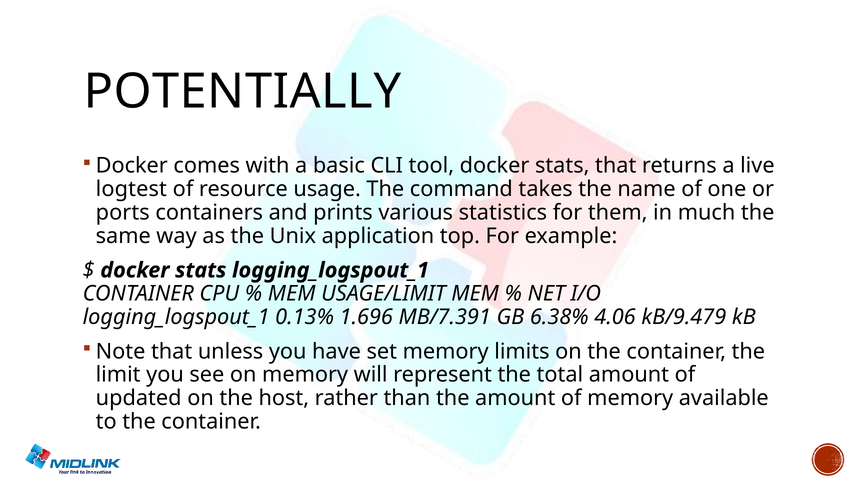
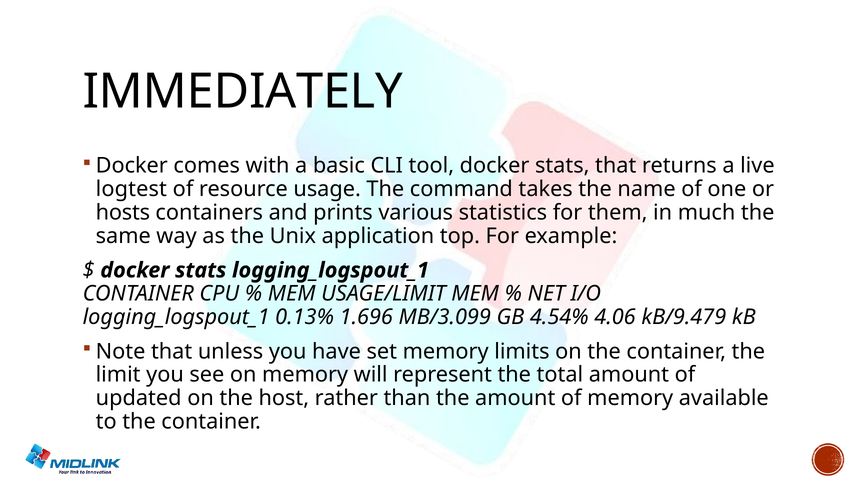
POTENTIALLY: POTENTIALLY -> IMMEDIATELY
ports: ports -> hosts
MB/7.391: MB/7.391 -> MB/3.099
6.38%: 6.38% -> 4.54%
